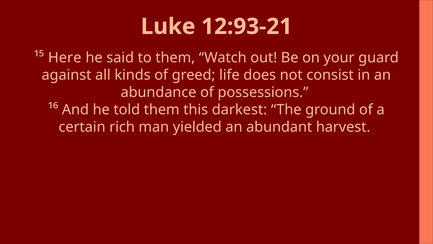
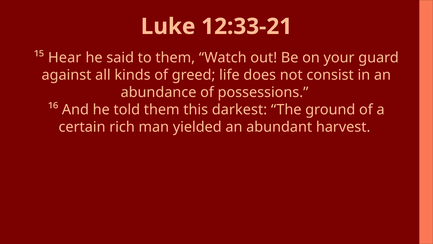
12:93-21: 12:93-21 -> 12:33-21
Here: Here -> Hear
